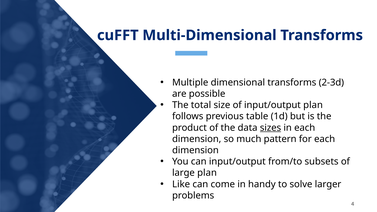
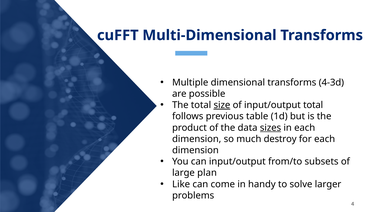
2-3d: 2-3d -> 4-3d
size underline: none -> present
input/output plan: plan -> total
pattern: pattern -> destroy
